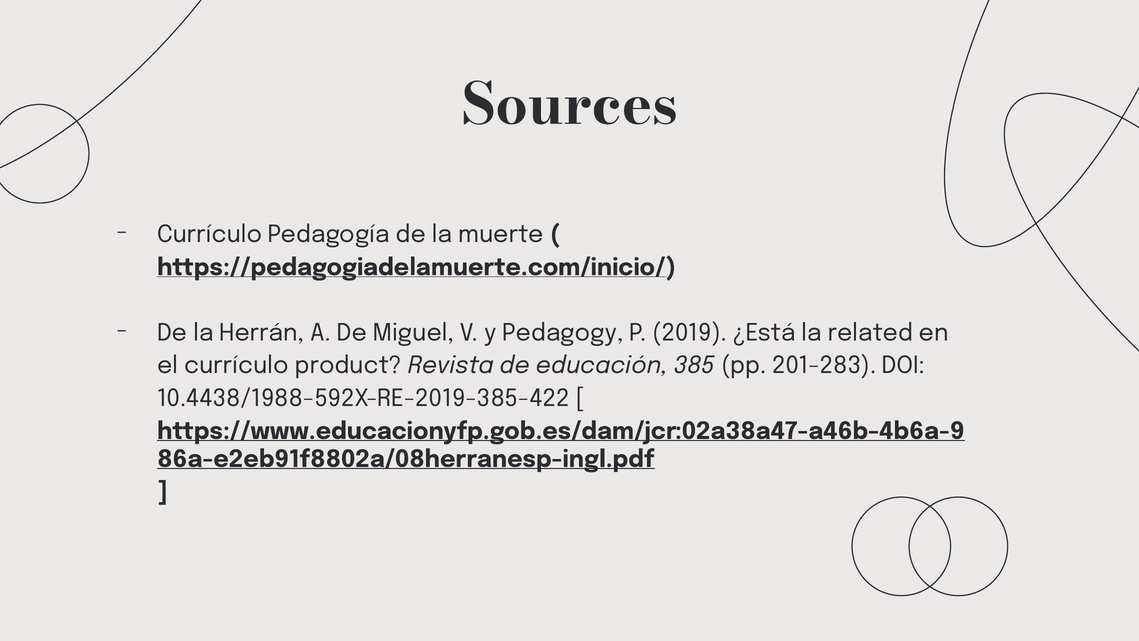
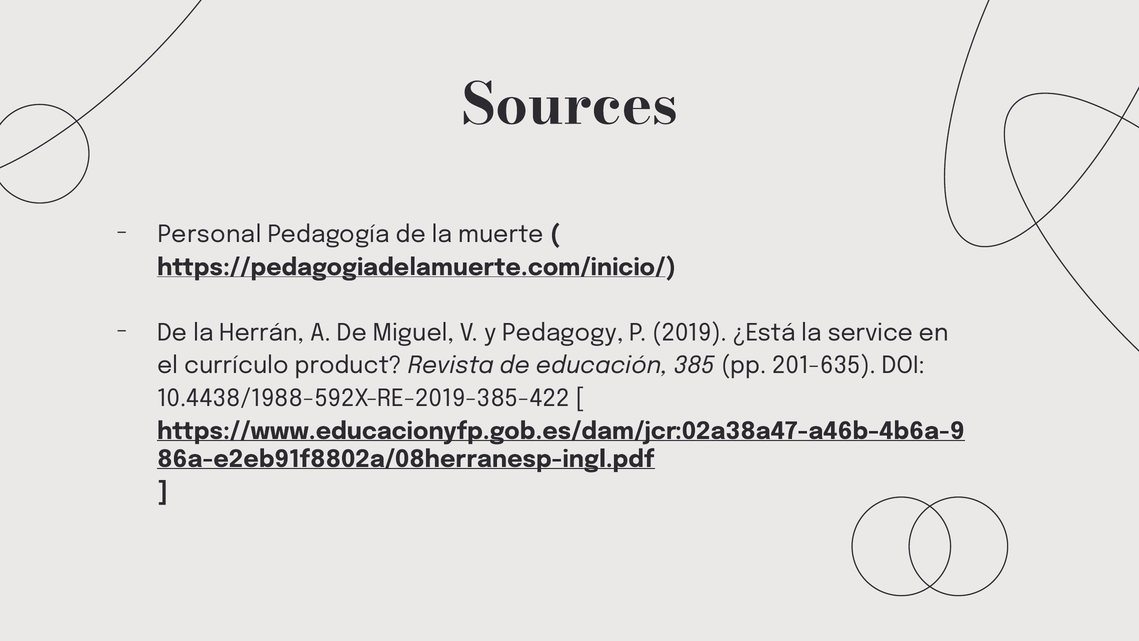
Currículo at (210, 234): Currículo -> Personal
related: related -> service
201-283: 201-283 -> 201-635
